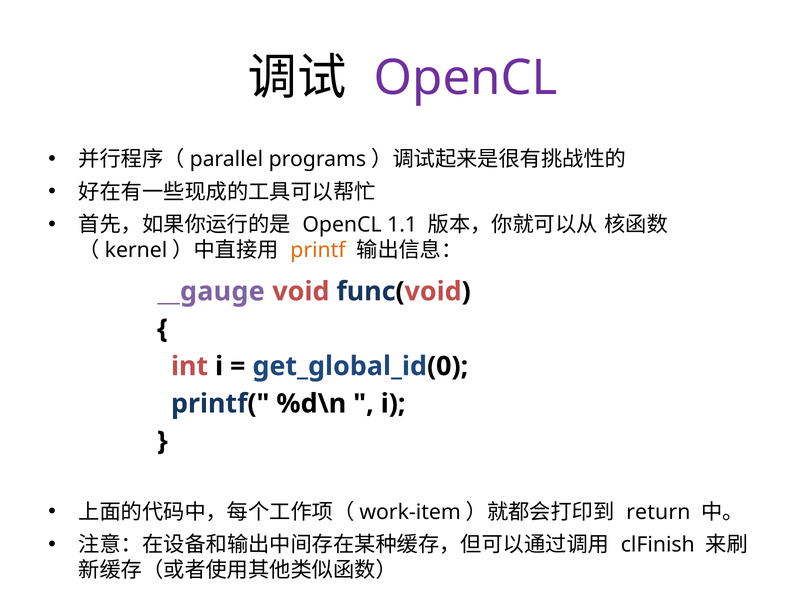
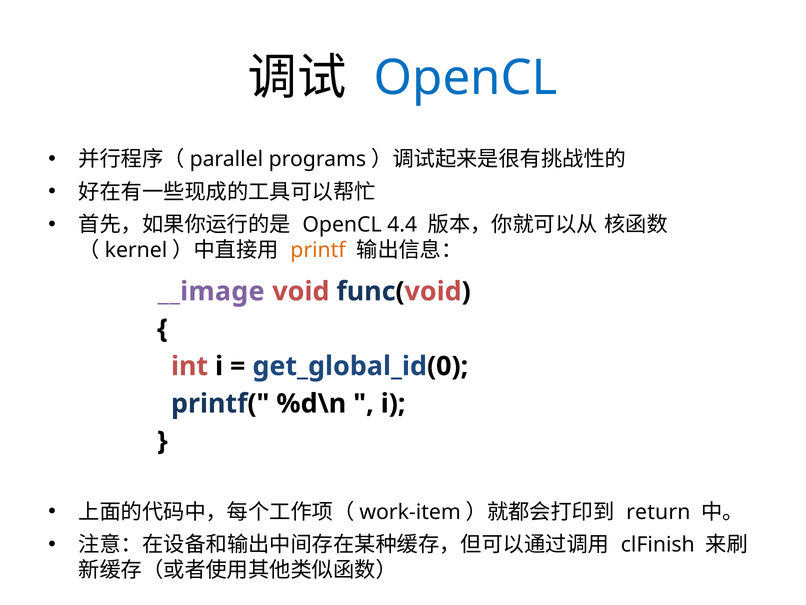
OpenCL at (466, 78) colour: purple -> blue
1.1: 1.1 -> 4.4
__gauge: __gauge -> __image
